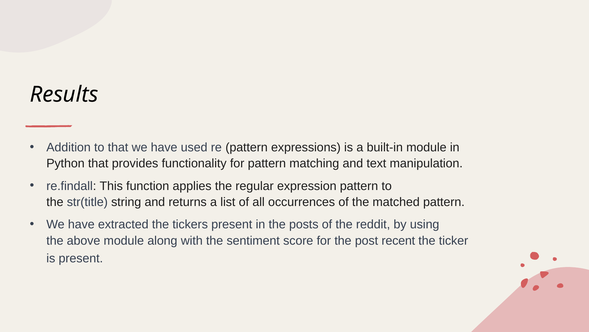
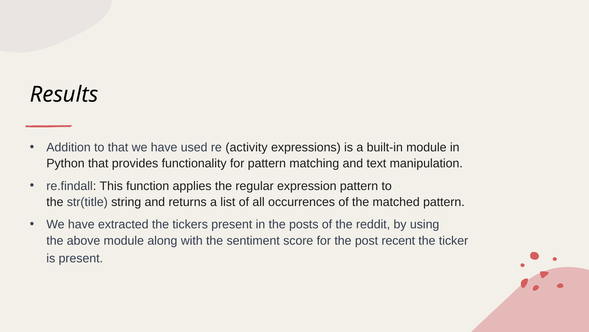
re pattern: pattern -> activity
